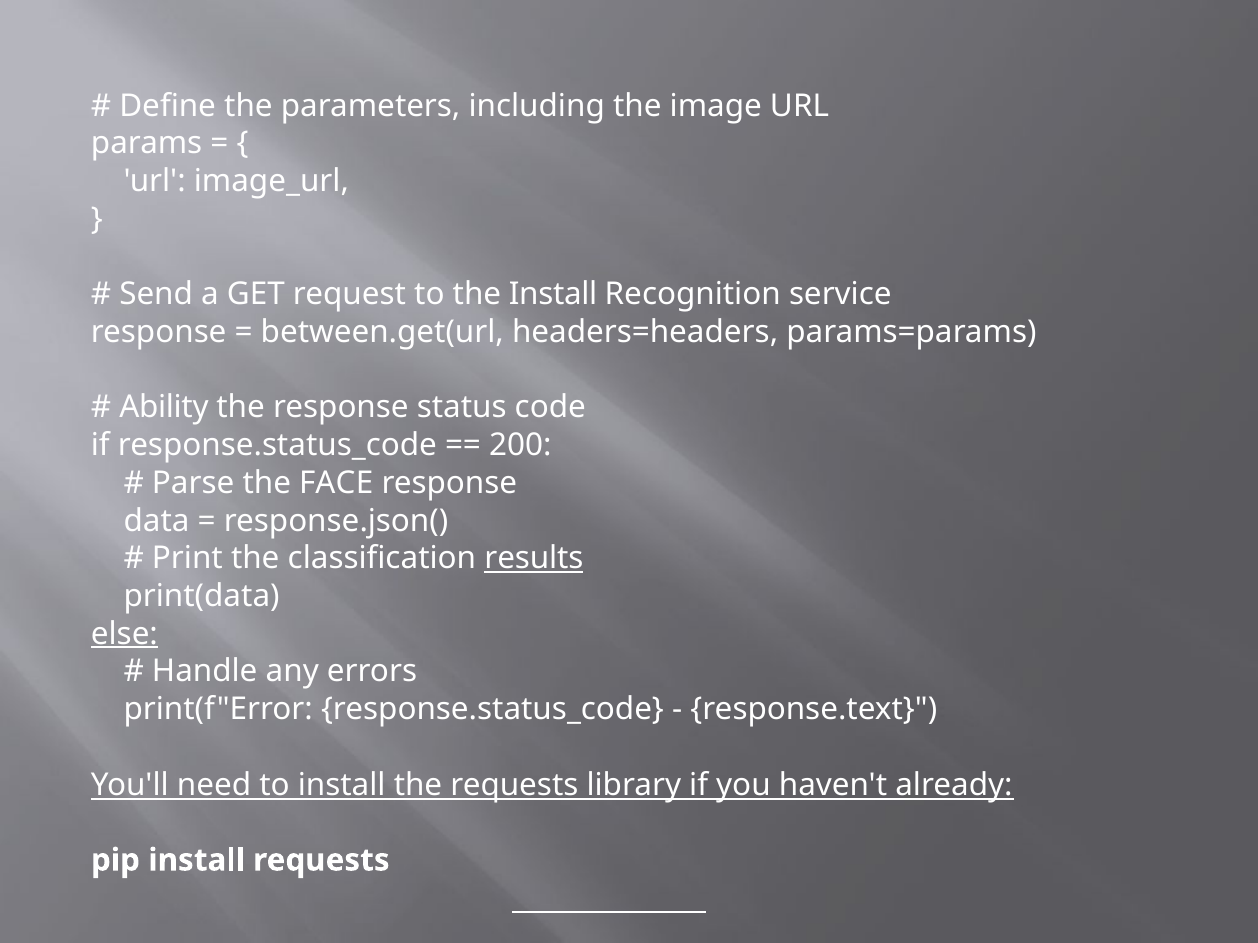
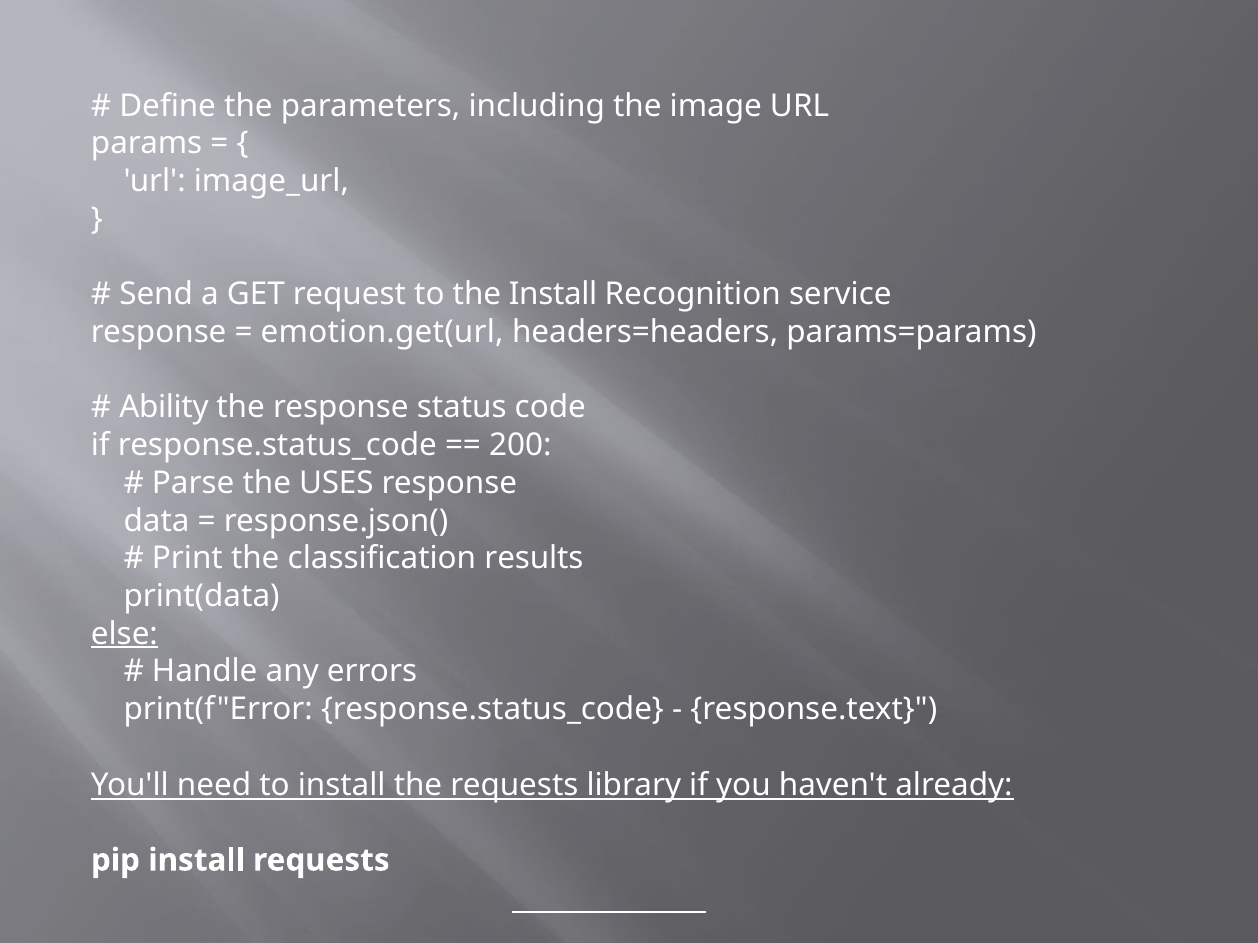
between.get(url: between.get(url -> emotion.get(url
FACE: FACE -> USES
results underline: present -> none
